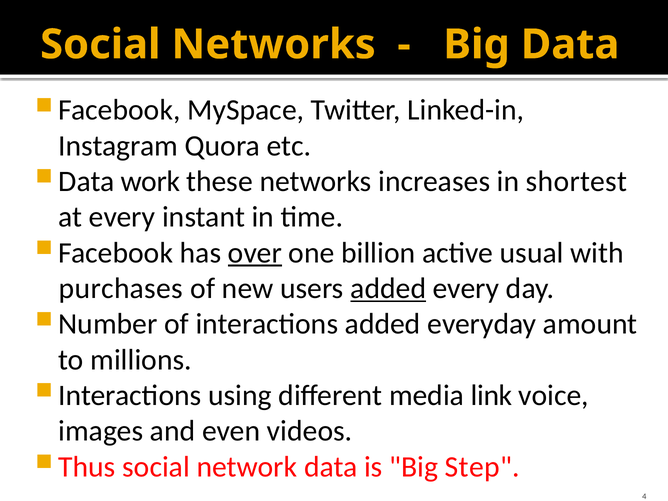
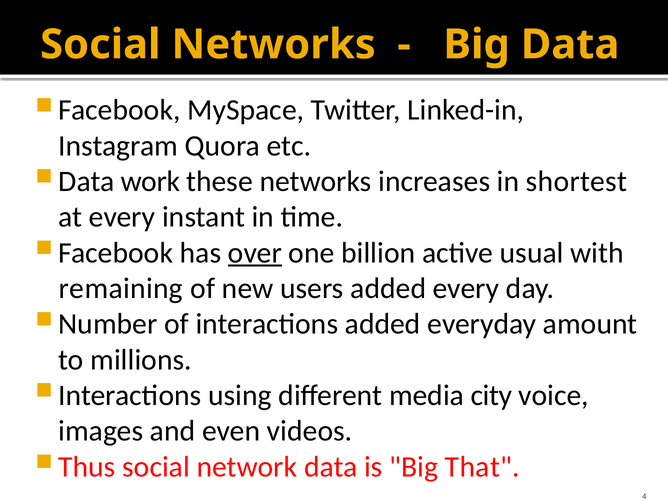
purchases: purchases -> remaining
added at (388, 288) underline: present -> none
link: link -> city
Step: Step -> That
